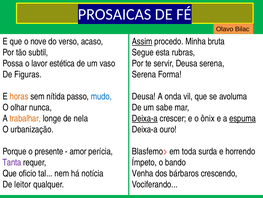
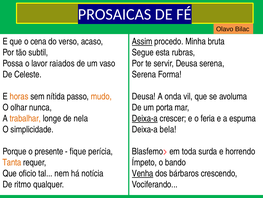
nove: nove -> cena
estética: estética -> raiados
Figuras: Figuras -> Celeste
mudo colour: blue -> orange
sabe: sabe -> porta
ônix: ônix -> feria
espuma underline: present -> none
urbanização: urbanização -> simplicidade
ouro: ouro -> bela
amor: amor -> fique
Tanta colour: purple -> orange
Venha underline: none -> present
leitor: leitor -> ritmo
